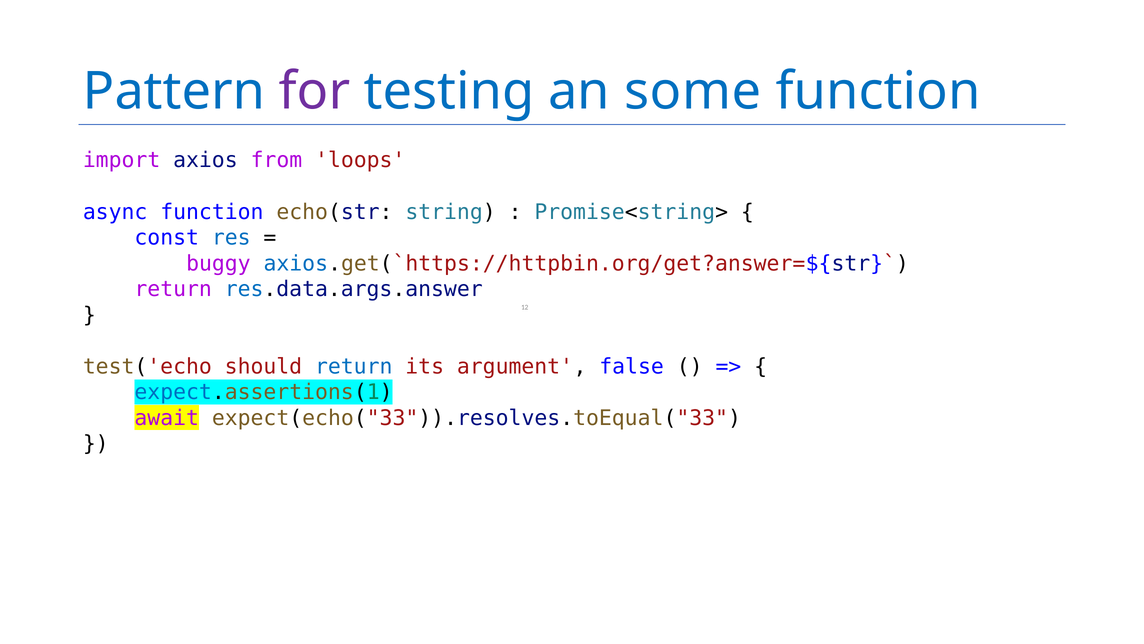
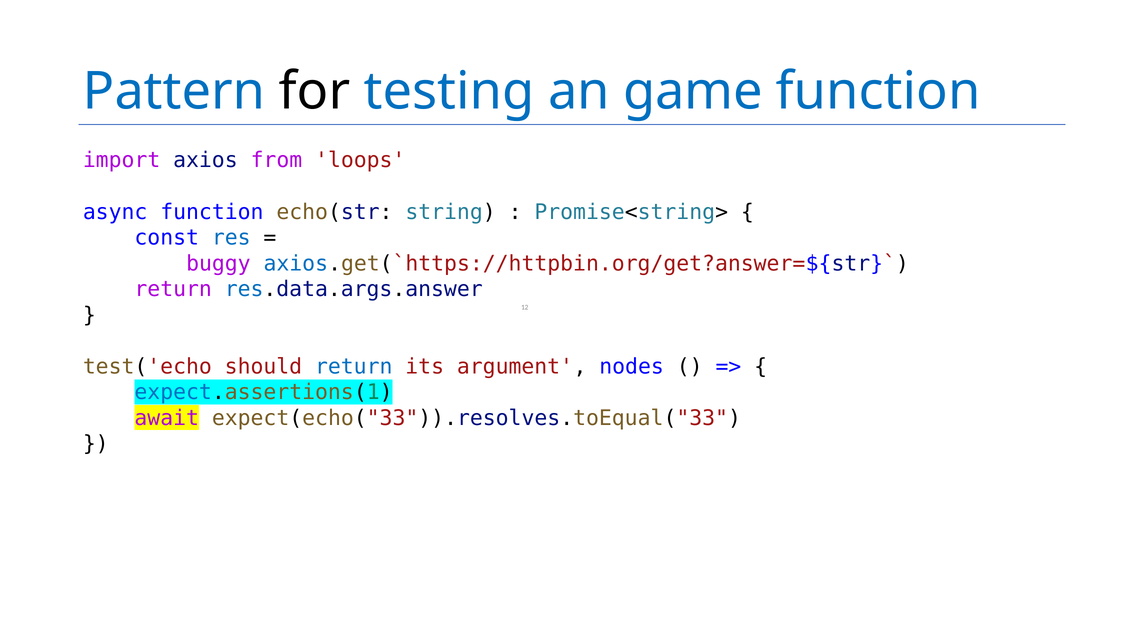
for colour: purple -> black
some: some -> game
false: false -> nodes
